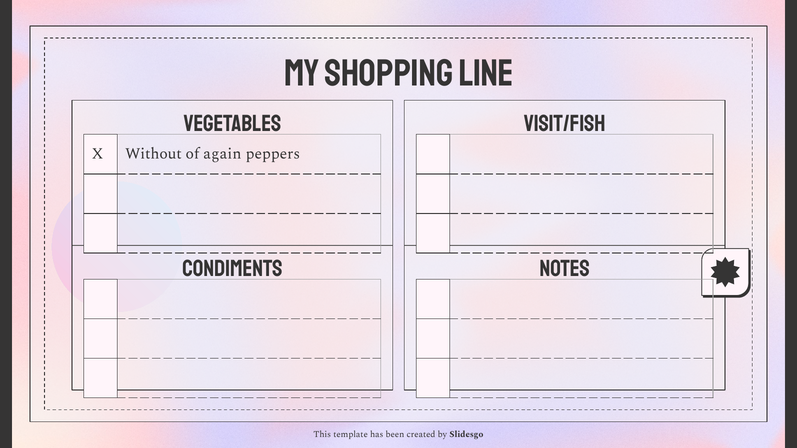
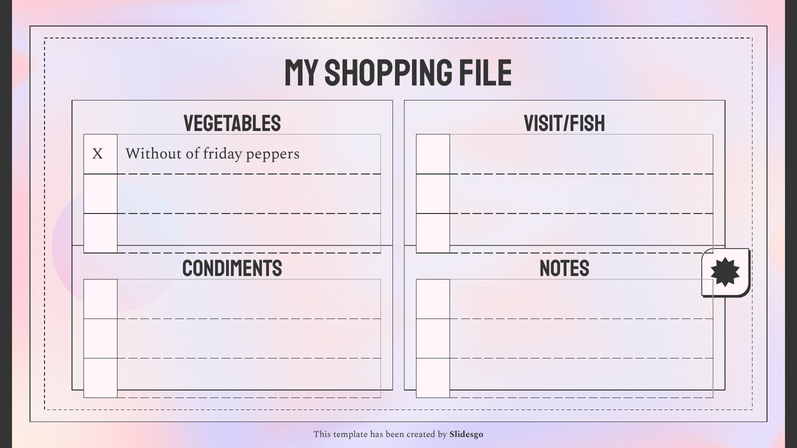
line: line -> file
again: again -> friday
